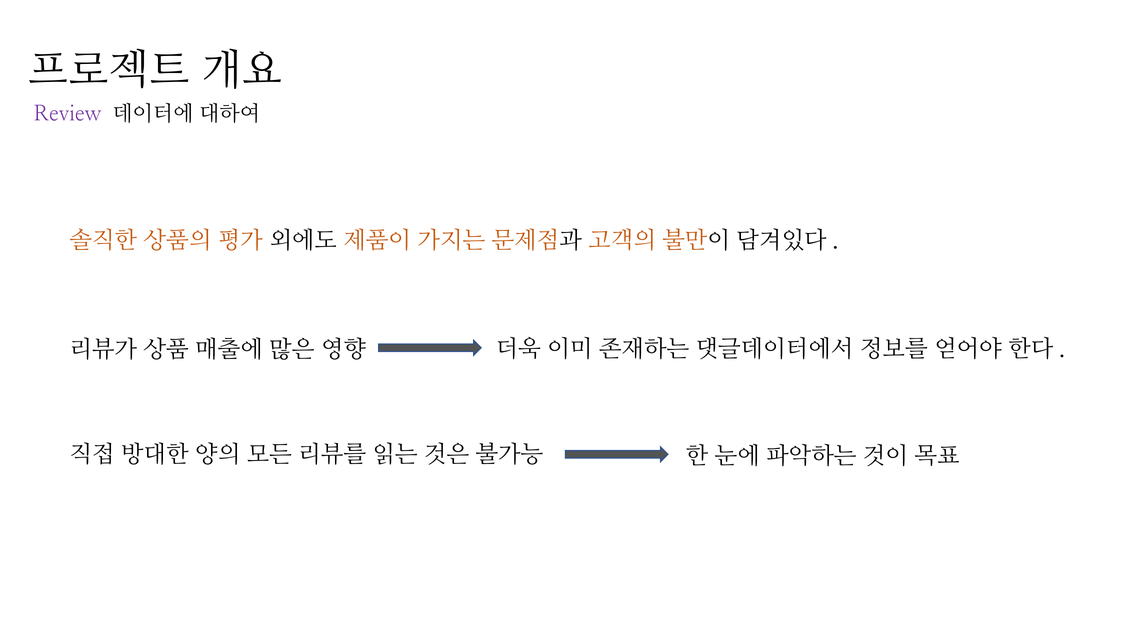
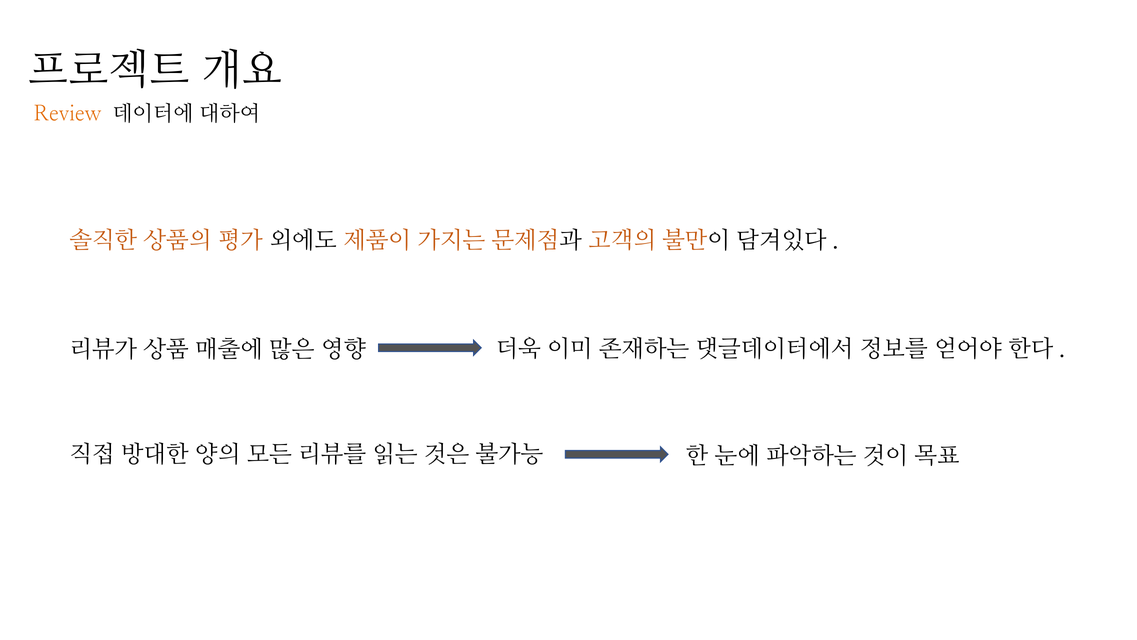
Review colour: purple -> orange
